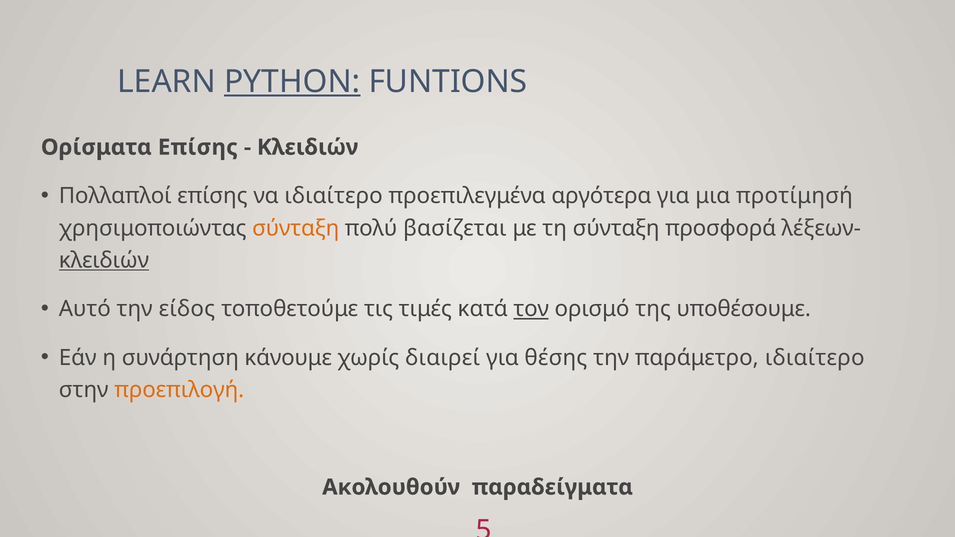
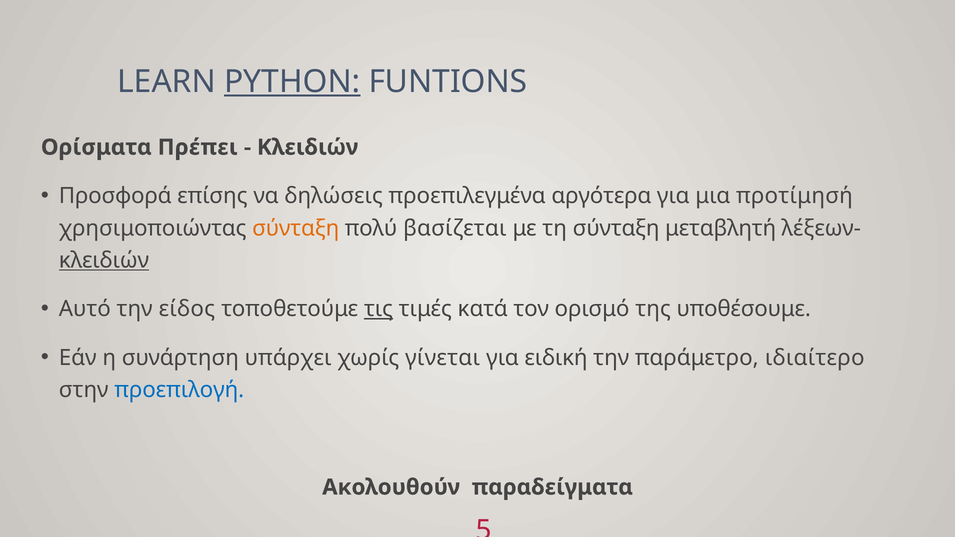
Ορίσματα Επίσης: Επίσης -> Πρέπει
Πολλαπλοί: Πολλαπλοί -> Προσφορά
να ιδιαίτερο: ιδιαίτερο -> δηλώσεις
προσφορά: προσφορά -> μεταβλητή
τις underline: none -> present
τον underline: present -> none
κάνουμε: κάνουμε -> υπάρχει
διαιρεί: διαιρεί -> γίνεται
θέσης: θέσης -> ειδική
προεπιλογή colour: orange -> blue
